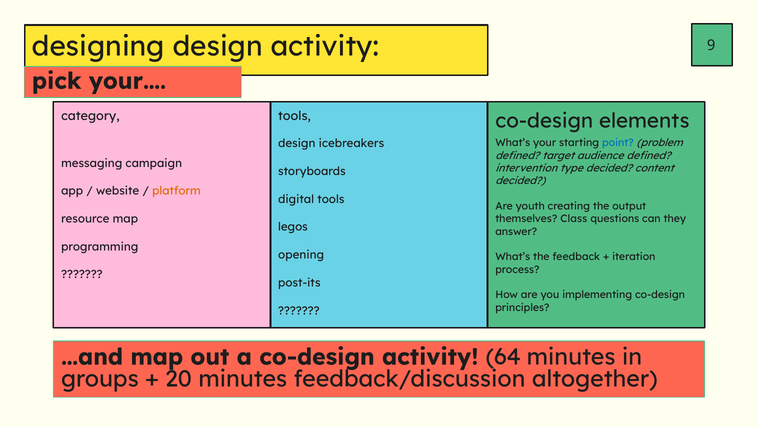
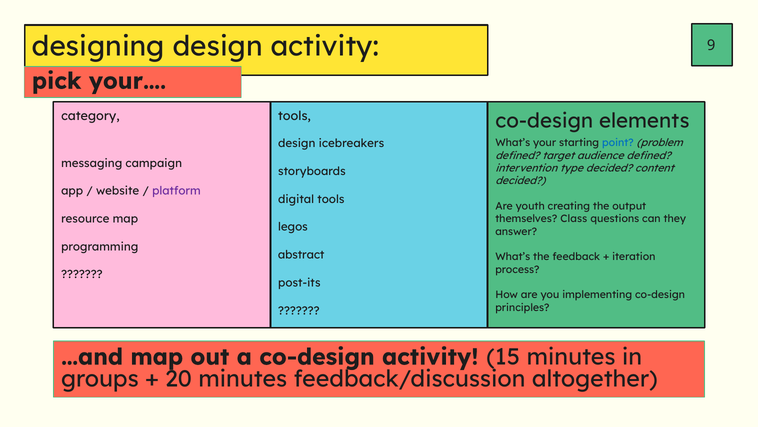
platform colour: orange -> purple
opening: opening -> abstract
64: 64 -> 15
